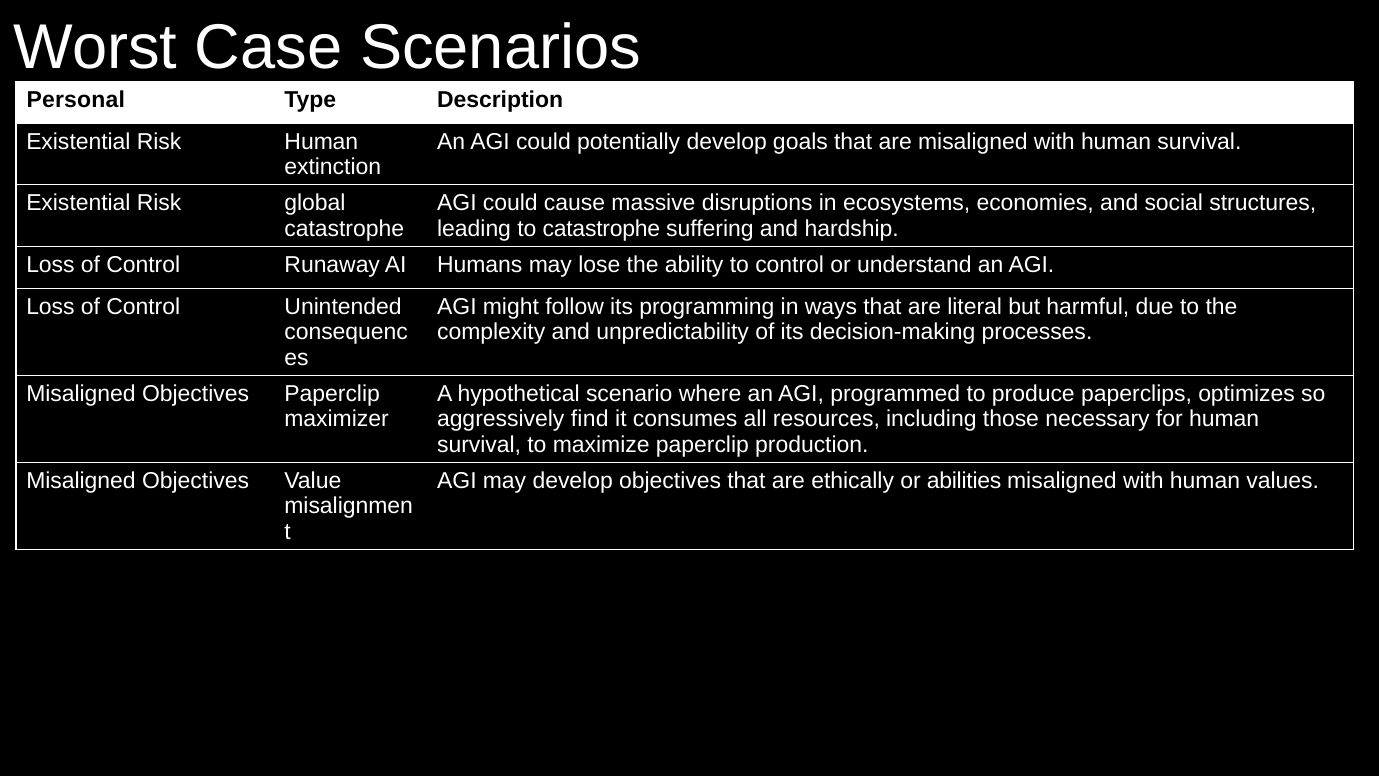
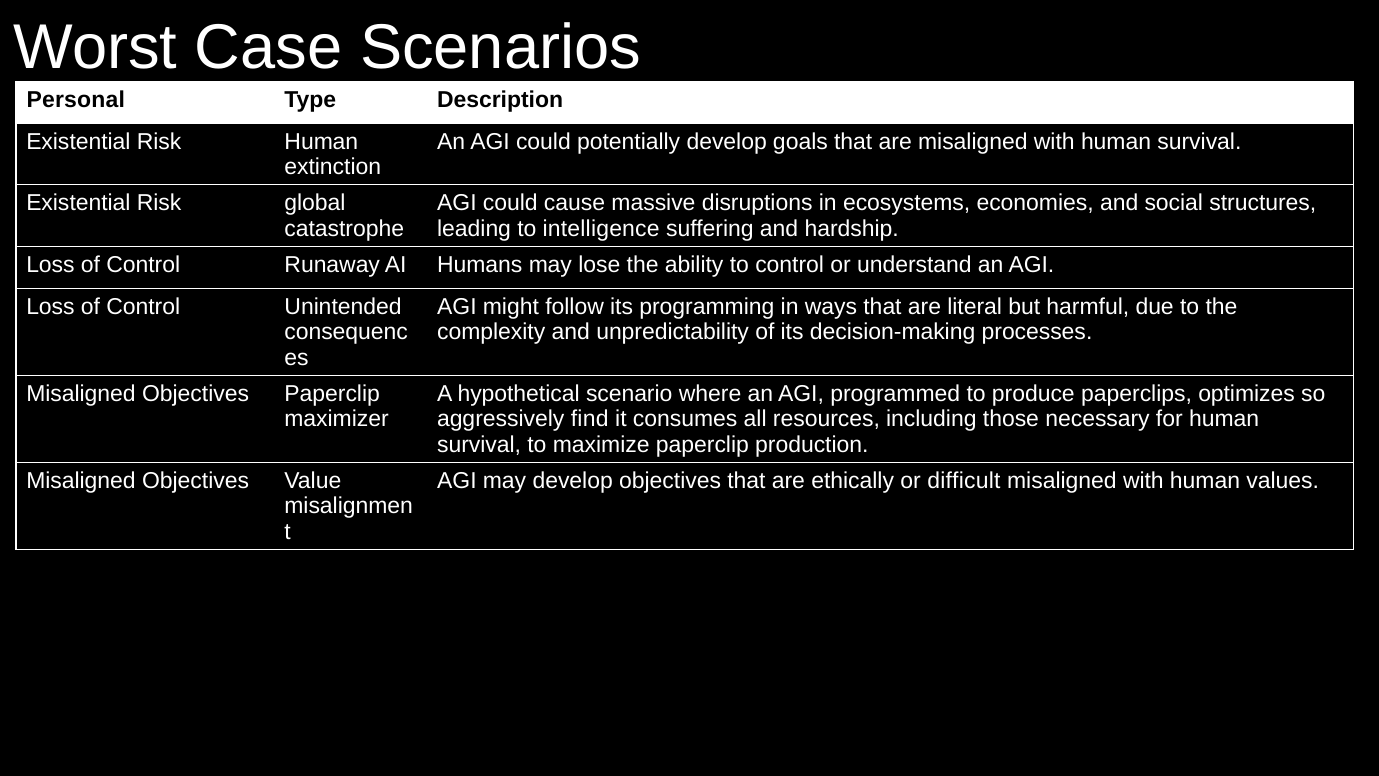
to catastrophe: catastrophe -> intelligence
abilities: abilities -> difficult
